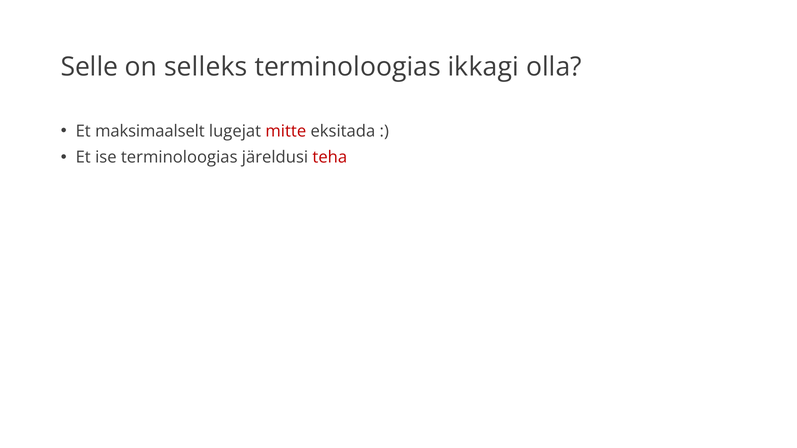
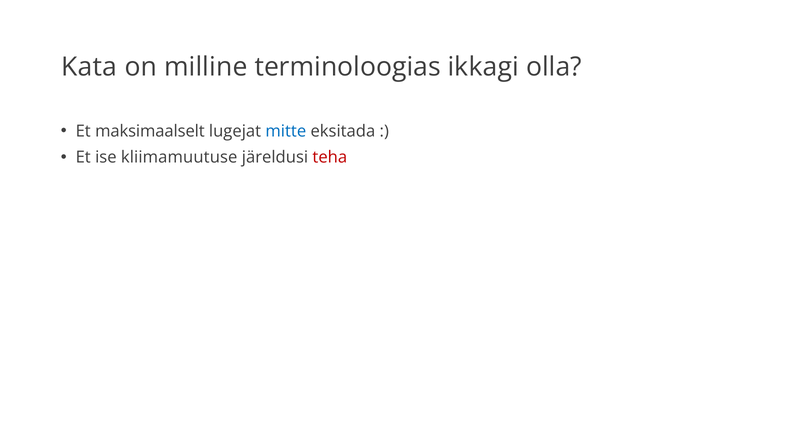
Selle: Selle -> Kata
selleks: selleks -> milline
mitte colour: red -> blue
ise terminoloogias: terminoloogias -> kliimamuutuse
